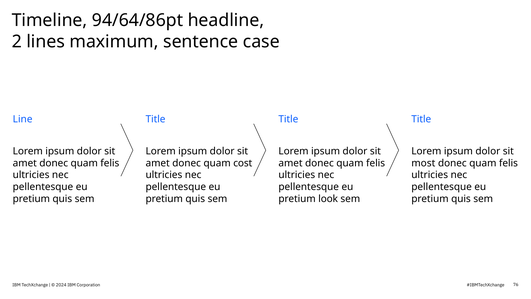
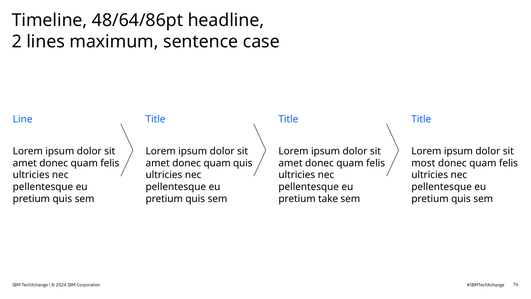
94/64/86pt: 94/64/86pt -> 48/64/86pt
quam cost: cost -> quis
look: look -> take
